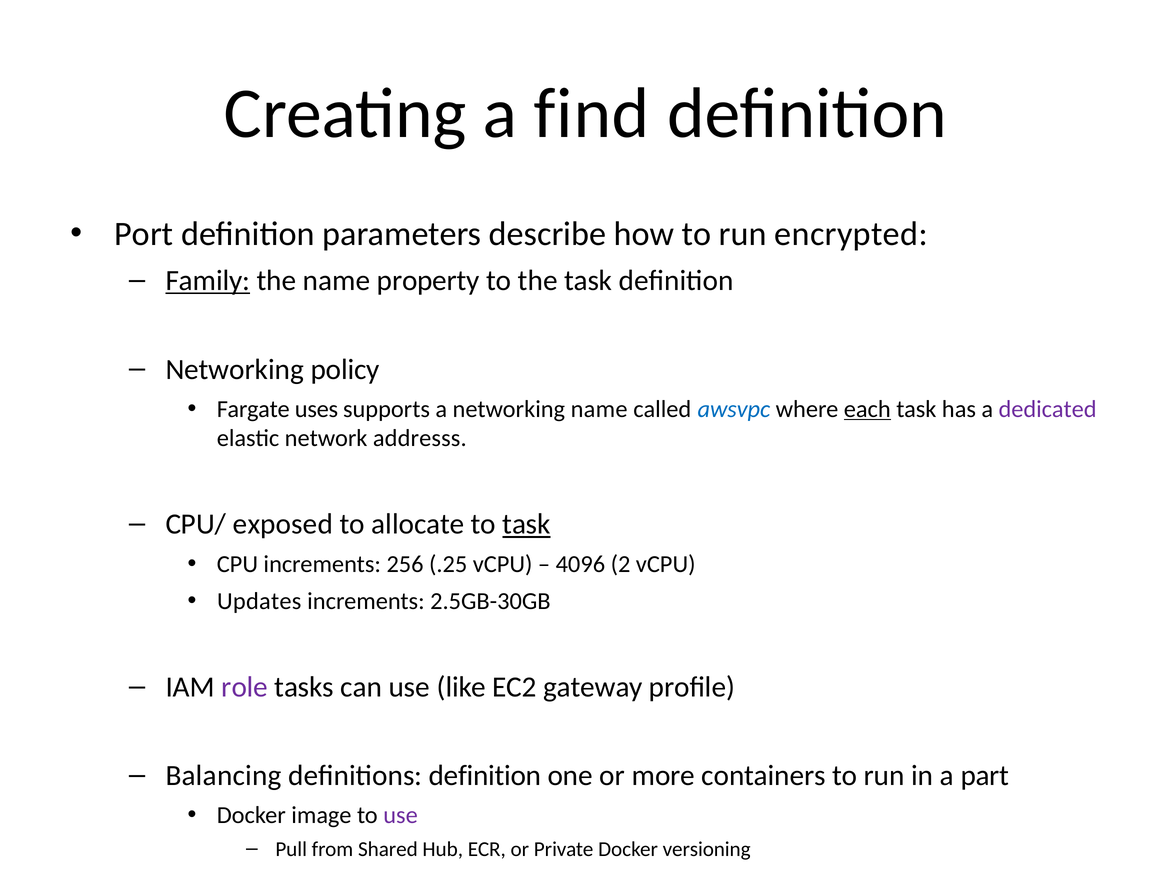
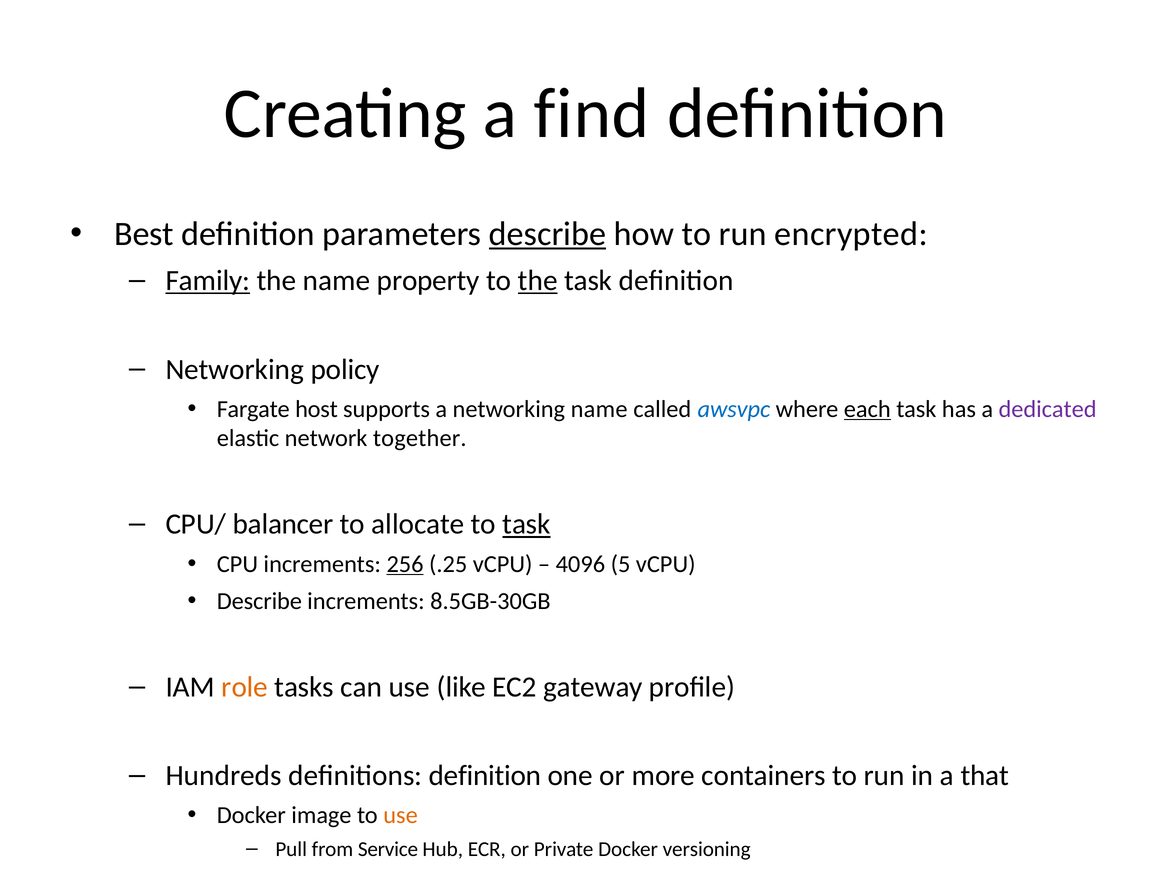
Port: Port -> Best
describe at (548, 234) underline: none -> present
the at (538, 281) underline: none -> present
uses: uses -> host
addresss: addresss -> together
exposed: exposed -> balancer
256 underline: none -> present
2: 2 -> 5
Updates at (259, 601): Updates -> Describe
2.5GB-30GB: 2.5GB-30GB -> 8.5GB-30GB
role colour: purple -> orange
Balancing: Balancing -> Hundreds
part: part -> that
use at (401, 815) colour: purple -> orange
Shared: Shared -> Service
